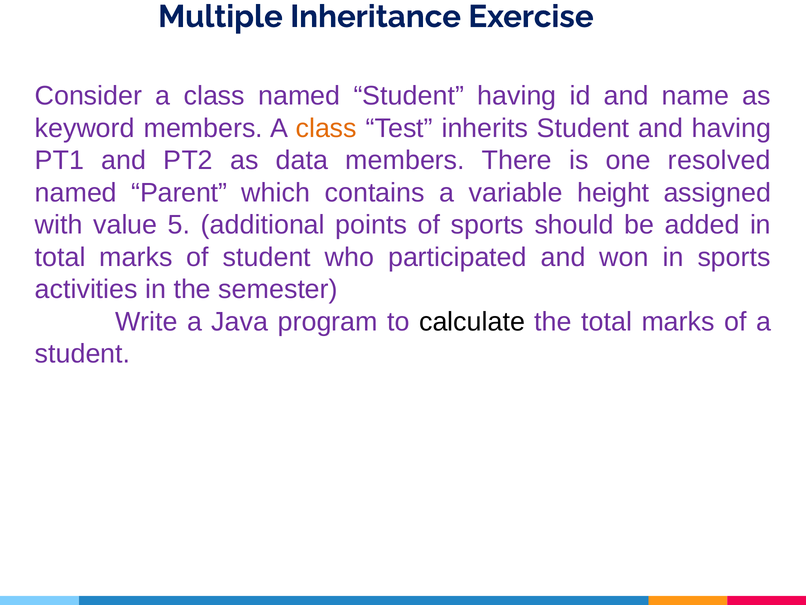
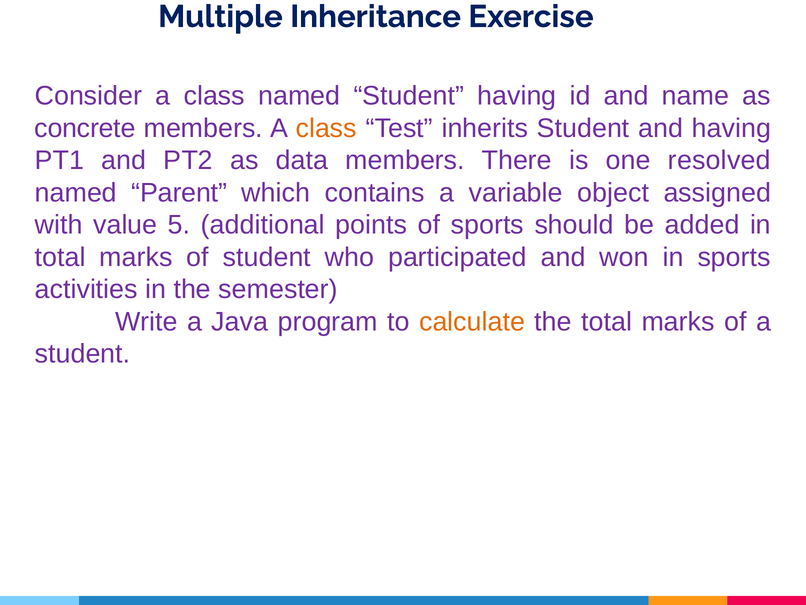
keyword: keyword -> concrete
height: height -> object
calculate colour: black -> orange
